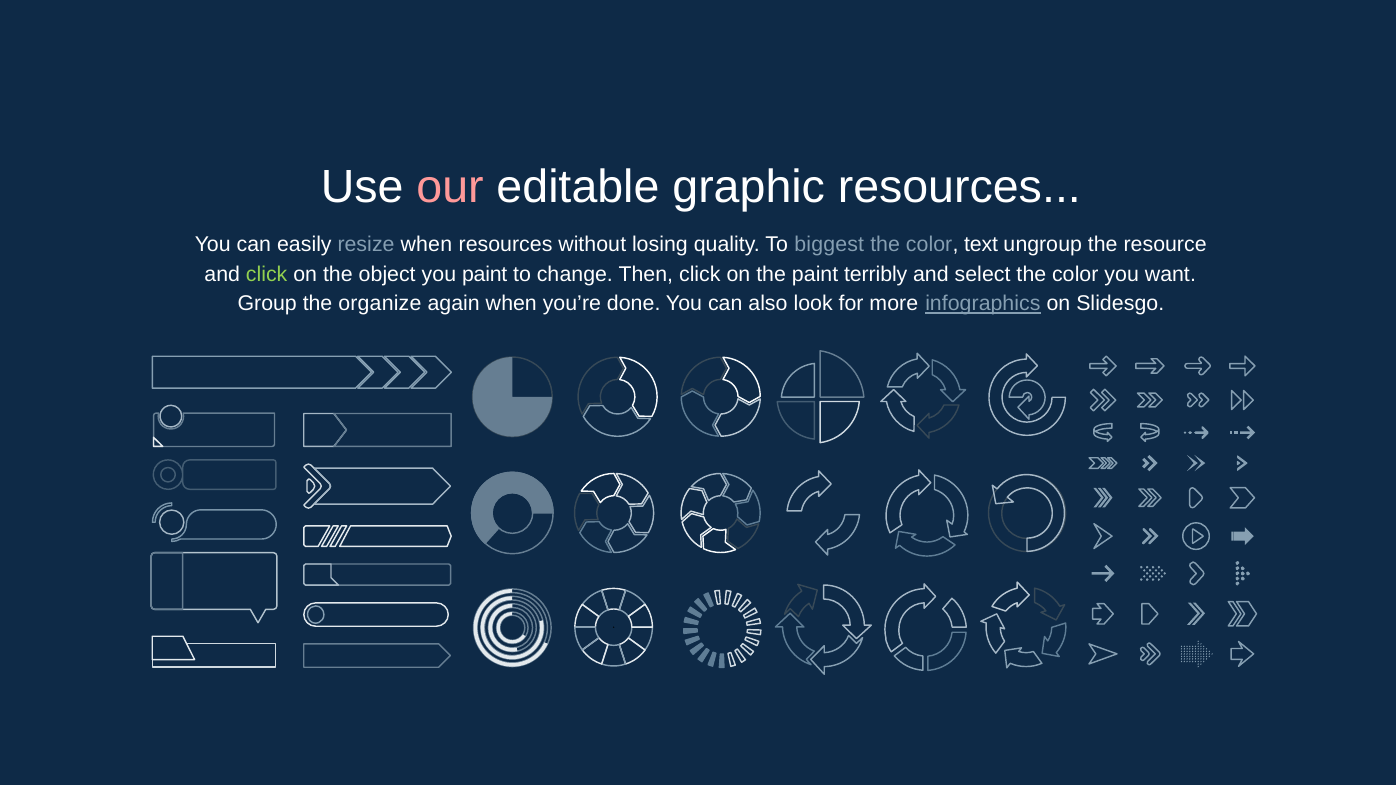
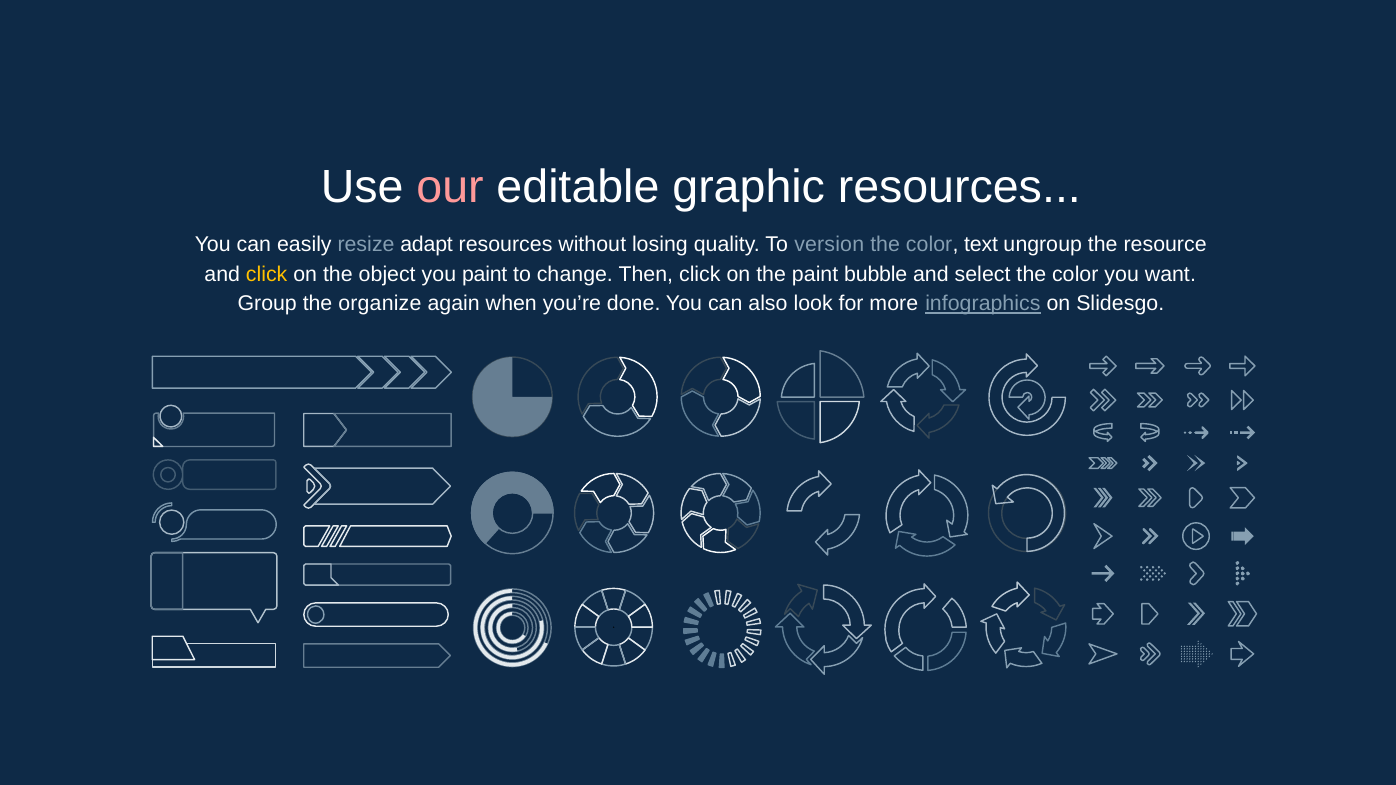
resize when: when -> adapt
biggest: biggest -> version
click at (267, 274) colour: light green -> yellow
terribly: terribly -> bubble
